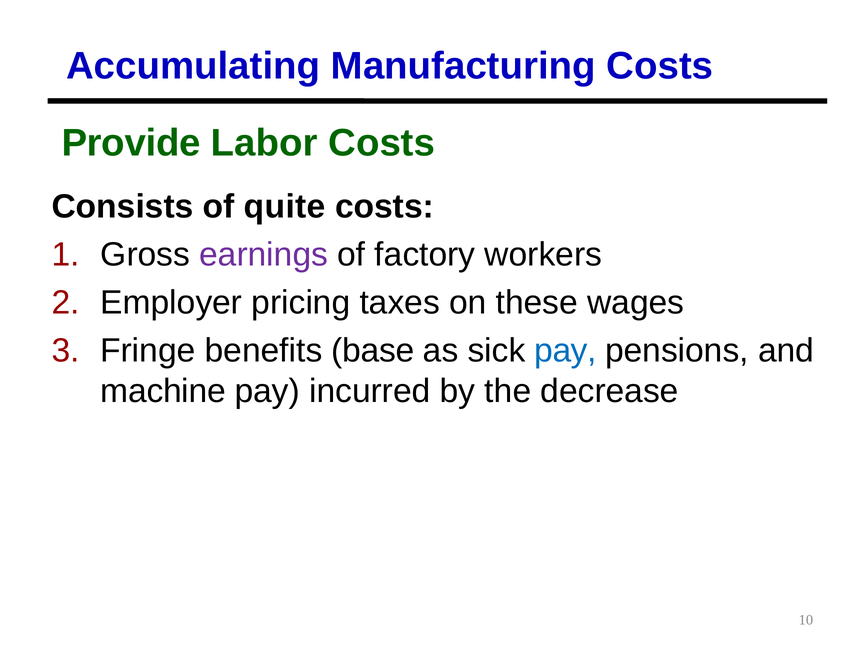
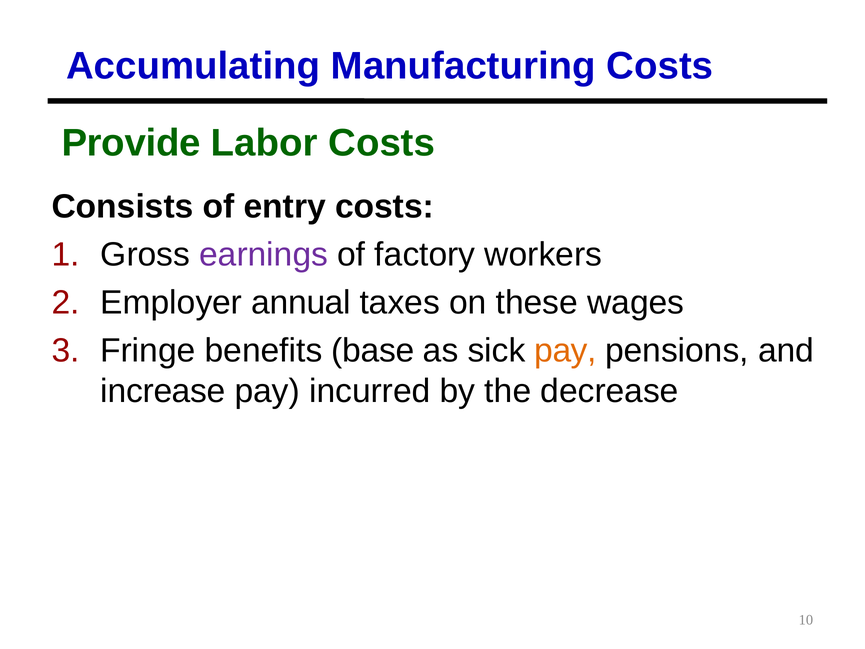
quite: quite -> entry
pricing: pricing -> annual
pay at (565, 350) colour: blue -> orange
machine: machine -> increase
